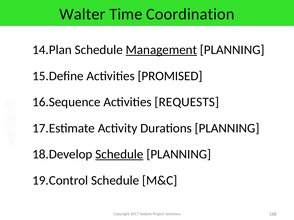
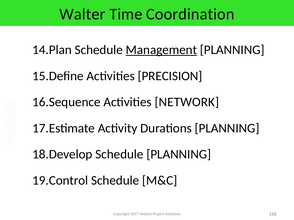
PROMISED: PROMISED -> PRECISION
REQUESTS: REQUESTS -> NETWORK
Schedule at (119, 155) underline: present -> none
